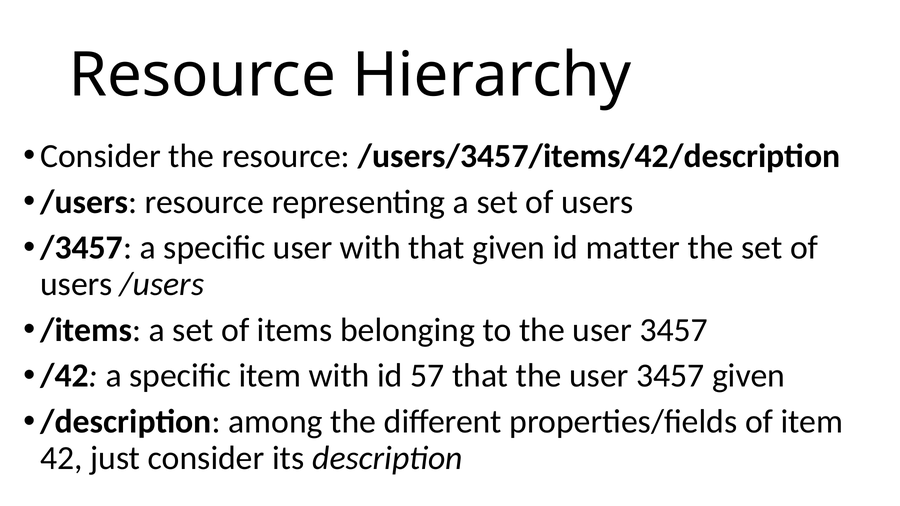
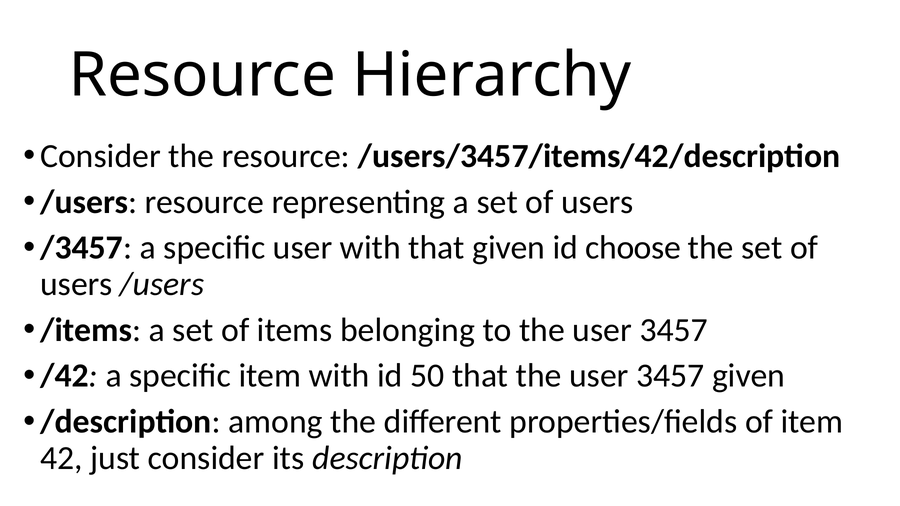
matter: matter -> choose
57: 57 -> 50
